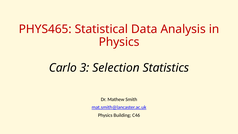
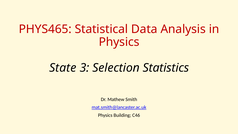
Carlo: Carlo -> State
